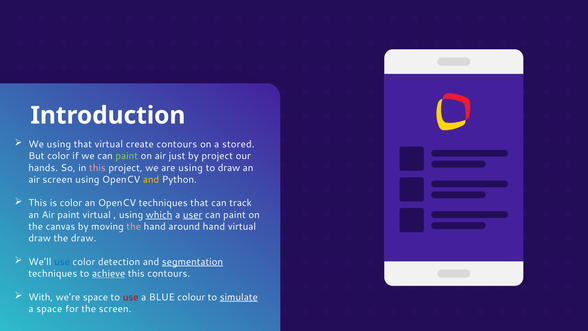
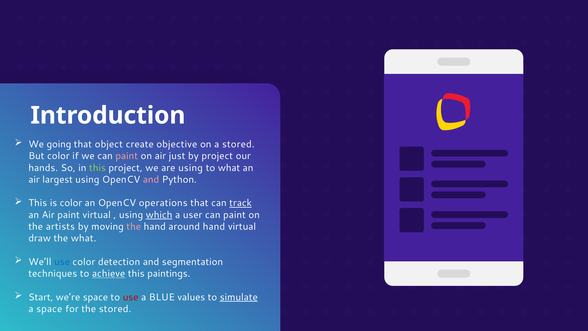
We using: using -> going
that virtual: virtual -> object
create contours: contours -> objective
paint at (127, 156) colour: light green -> pink
this at (97, 168) colour: pink -> light green
to draw: draw -> what
air screen: screen -> largest
and at (151, 179) colour: yellow -> pink
OpenCV techniques: techniques -> operations
track underline: none -> present
user underline: present -> none
canvas: canvas -> artists
the draw: draw -> what
segmentation underline: present -> none
this contours: contours -> paintings
With: With -> Start
colour: colour -> values
the screen: screen -> stored
